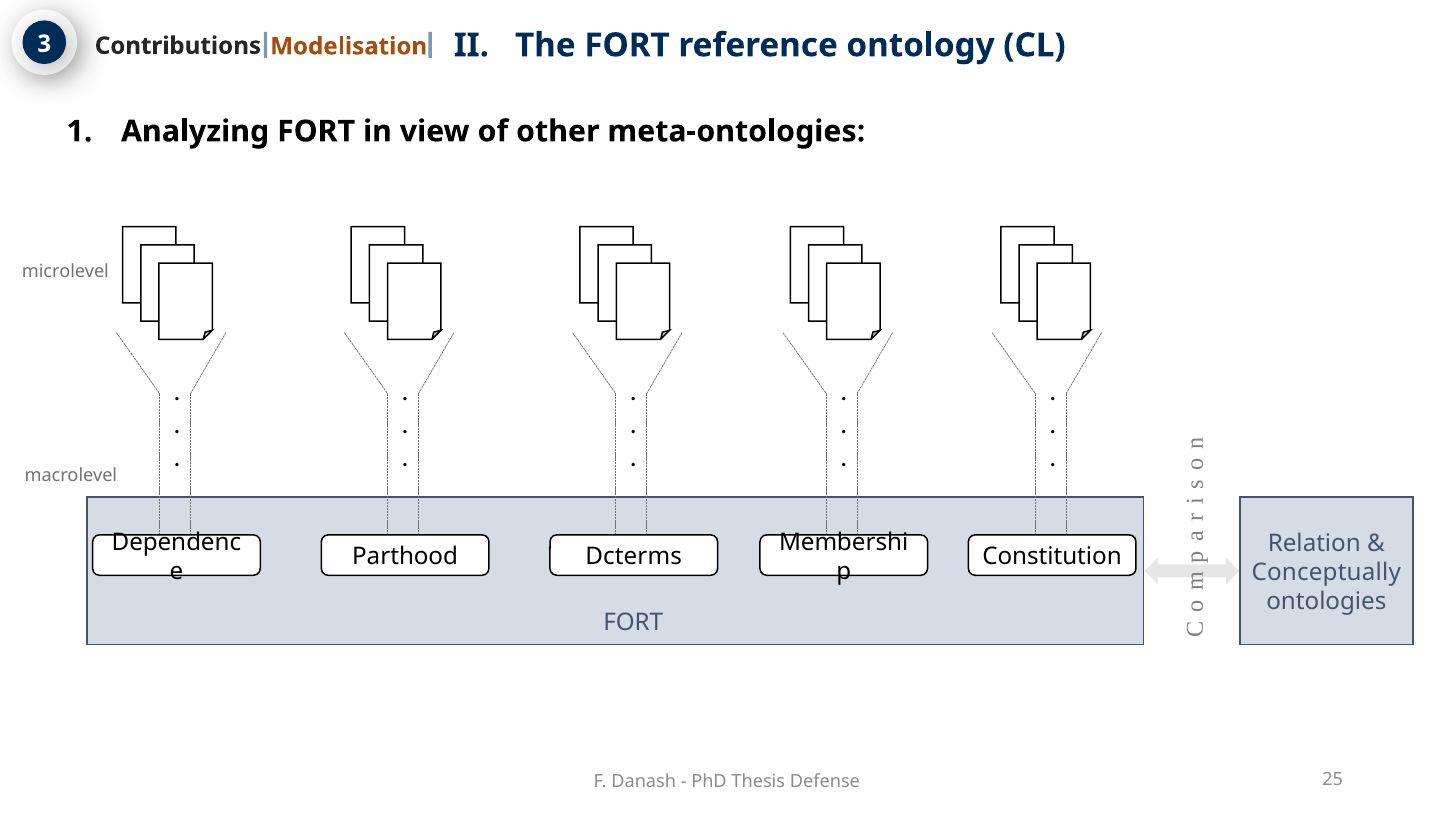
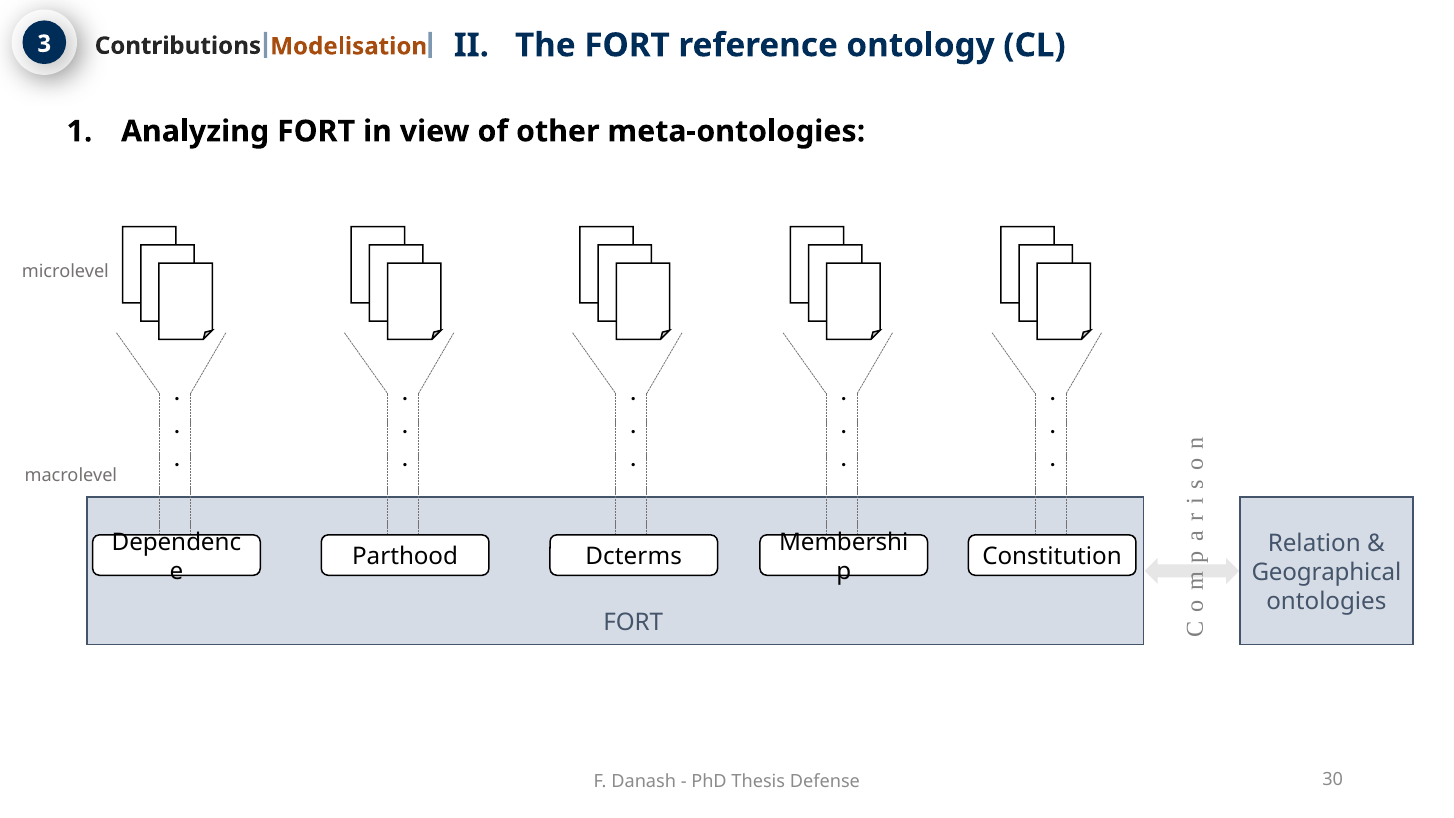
Conceptually: Conceptually -> Geographical
25: 25 -> 30
